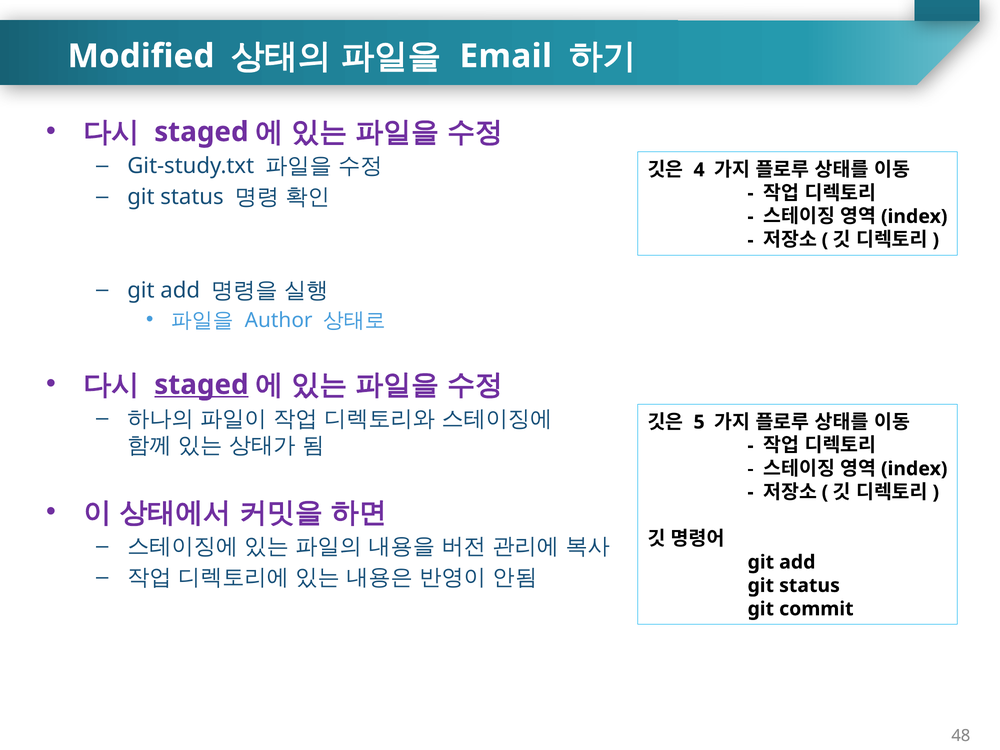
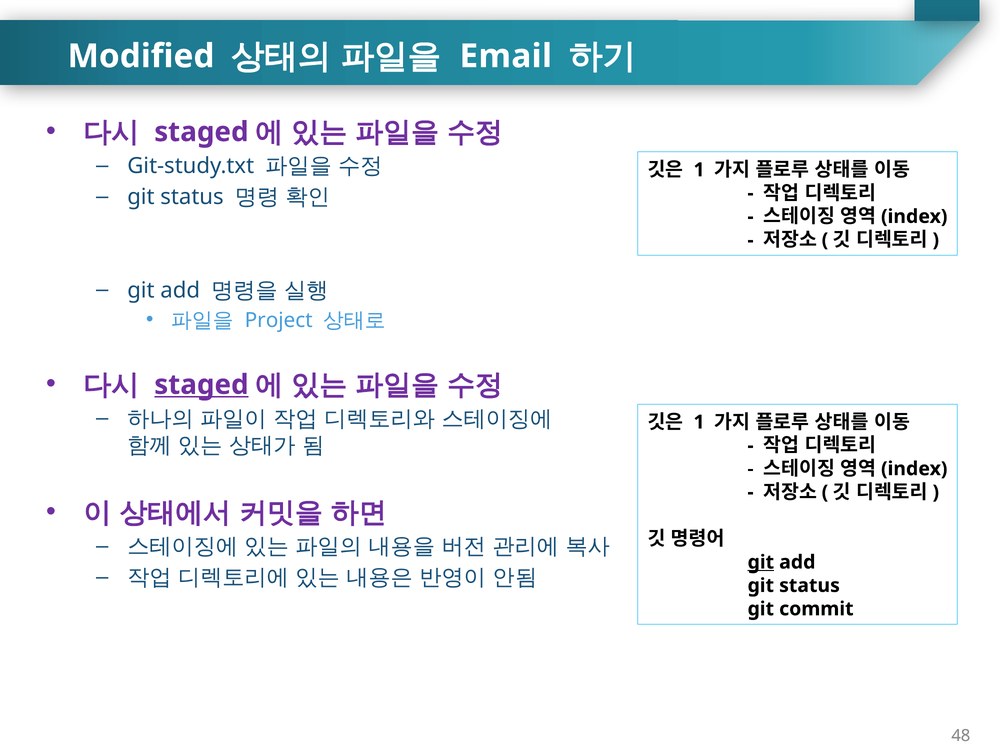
4 at (699, 170): 4 -> 1
Author: Author -> Project
5 at (699, 422): 5 -> 1
git at (761, 562) underline: none -> present
